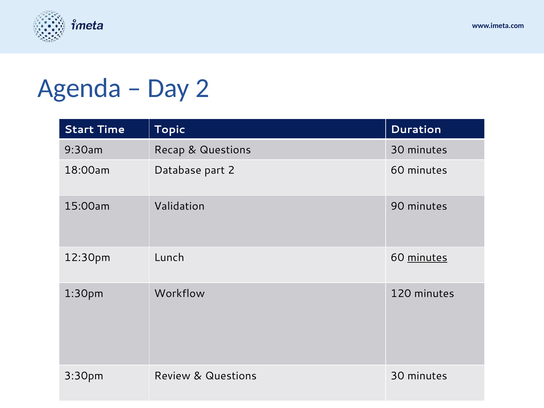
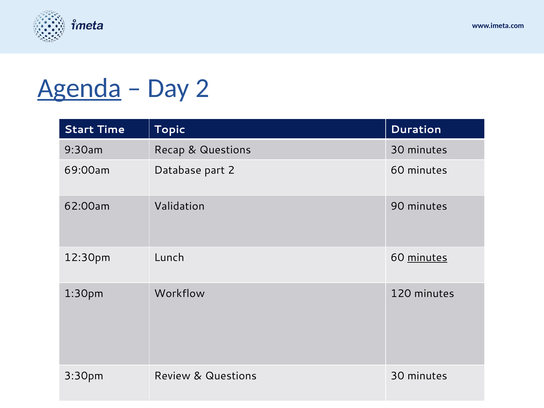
Agenda underline: none -> present
18:00am: 18:00am -> 69:00am
15:00am: 15:00am -> 62:00am
